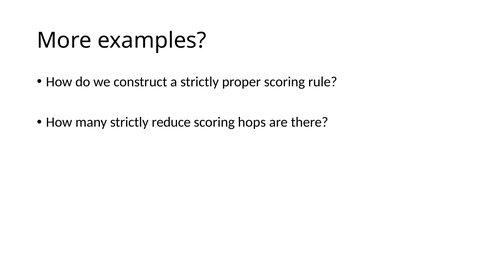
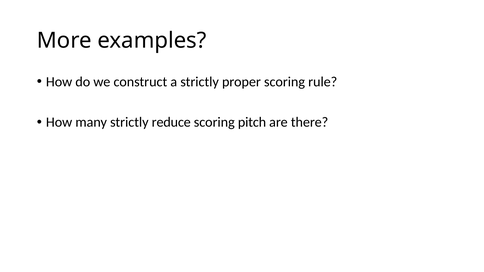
hops: hops -> pitch
